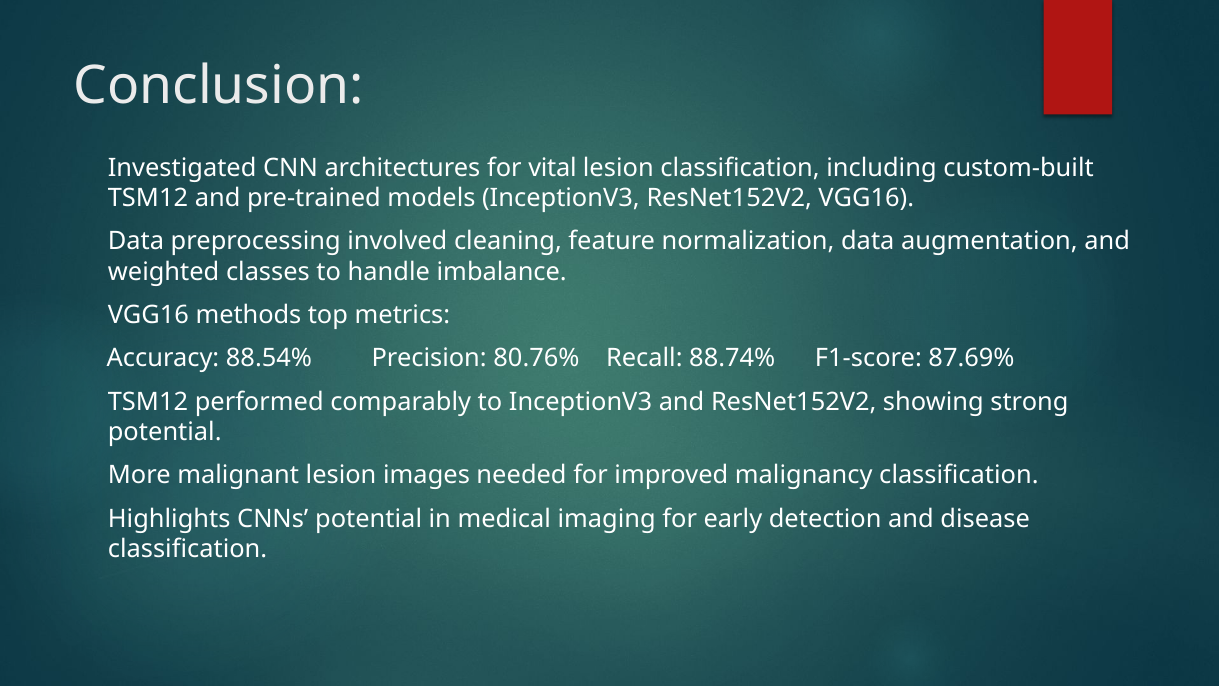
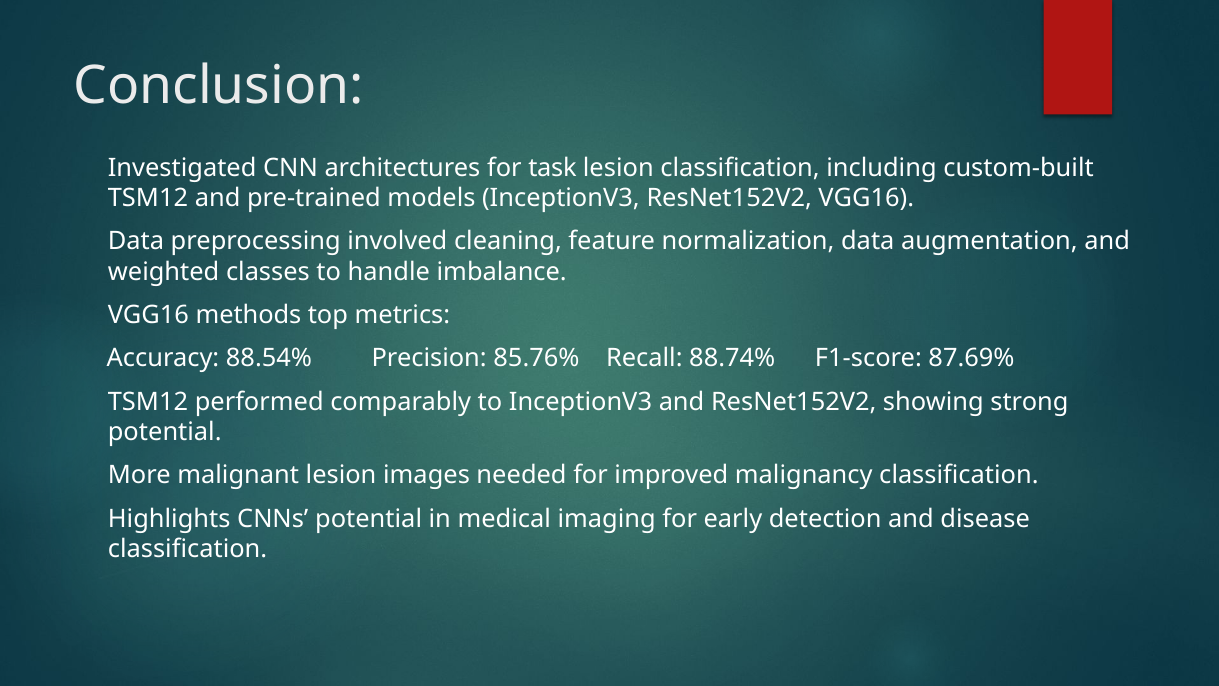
vital: vital -> task
80.76%: 80.76% -> 85.76%
